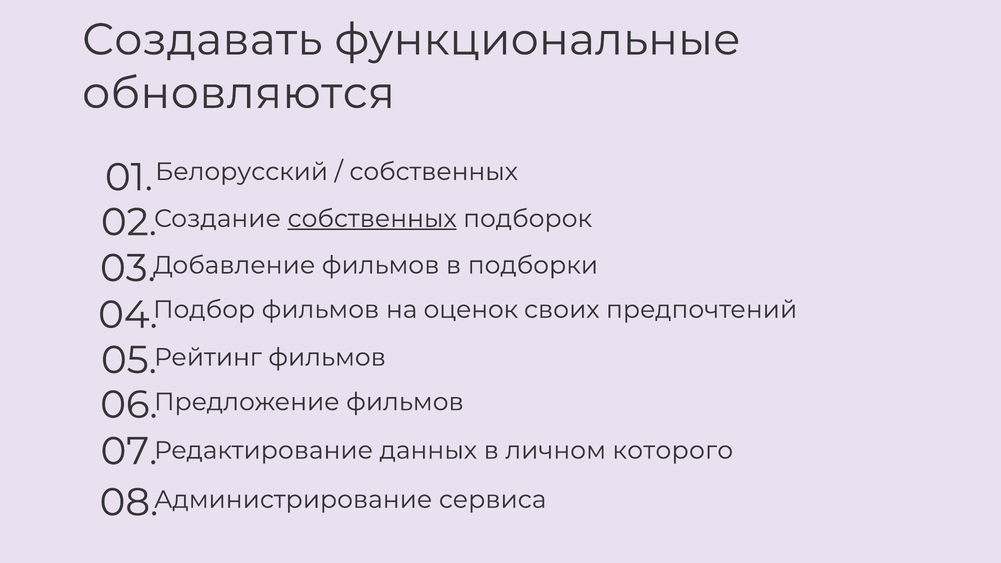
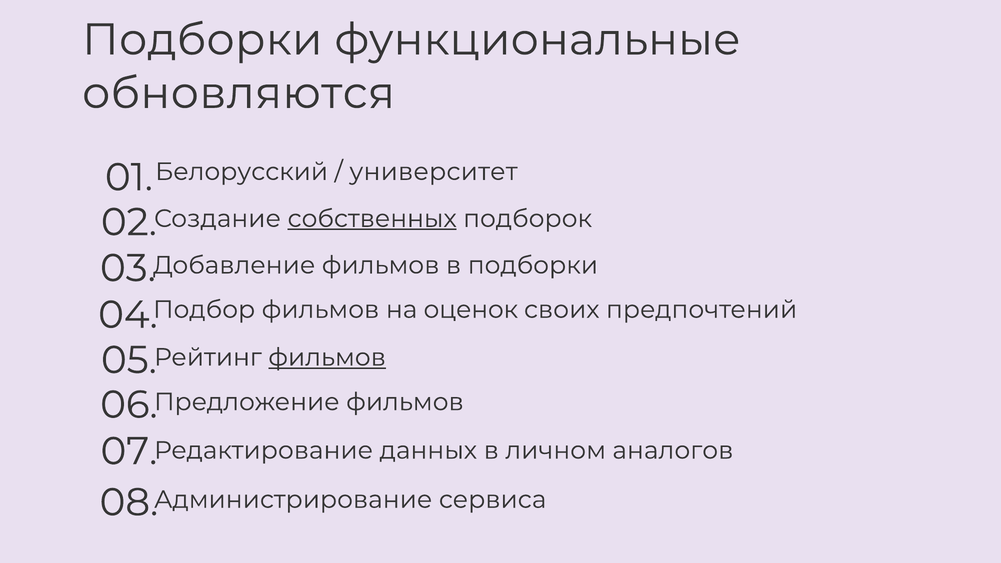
Создавать at (202, 40): Создавать -> Подборки
собственных at (434, 172): собственных -> университет
фильмов at (327, 357) underline: none -> present
которого: которого -> аналогов
